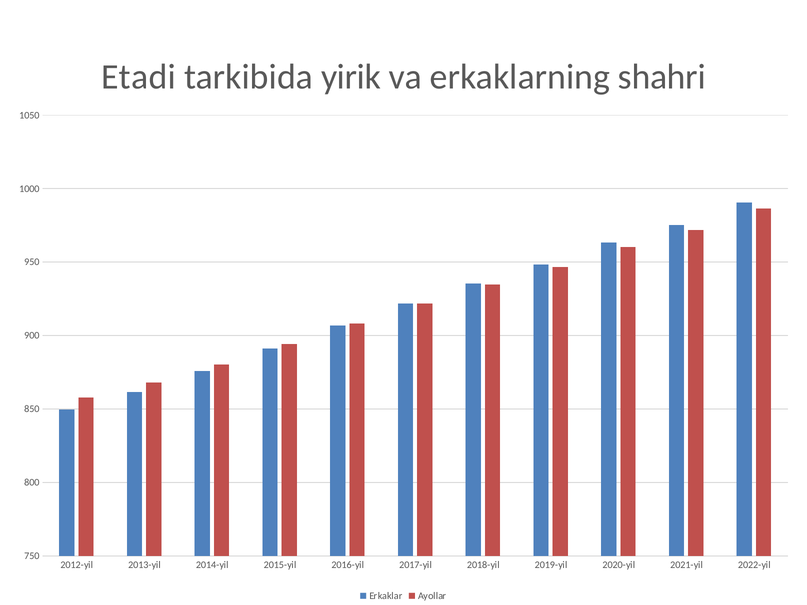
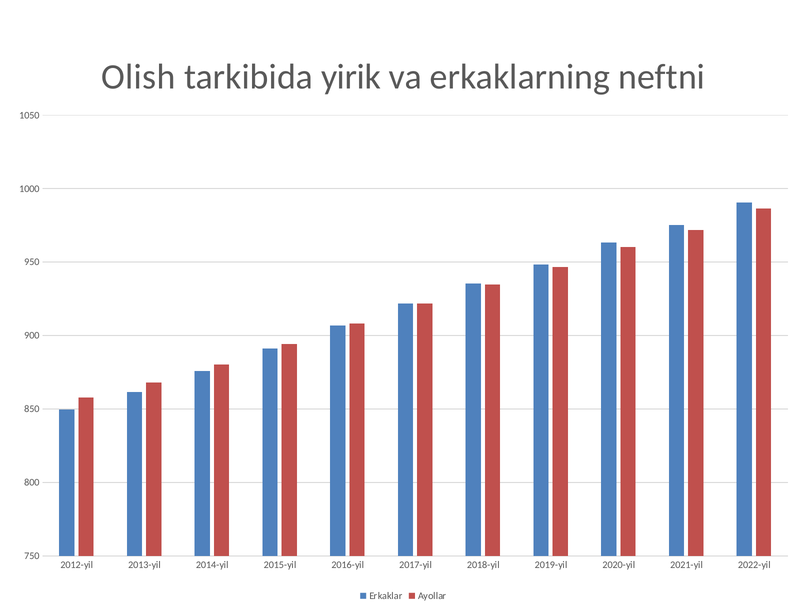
Etadi: Etadi -> Olish
shahri: shahri -> neftni
